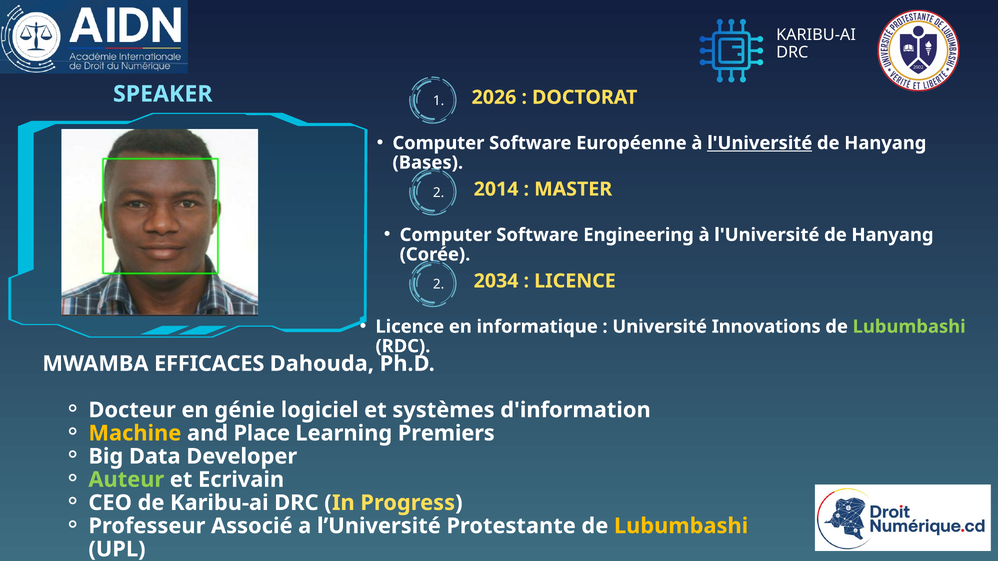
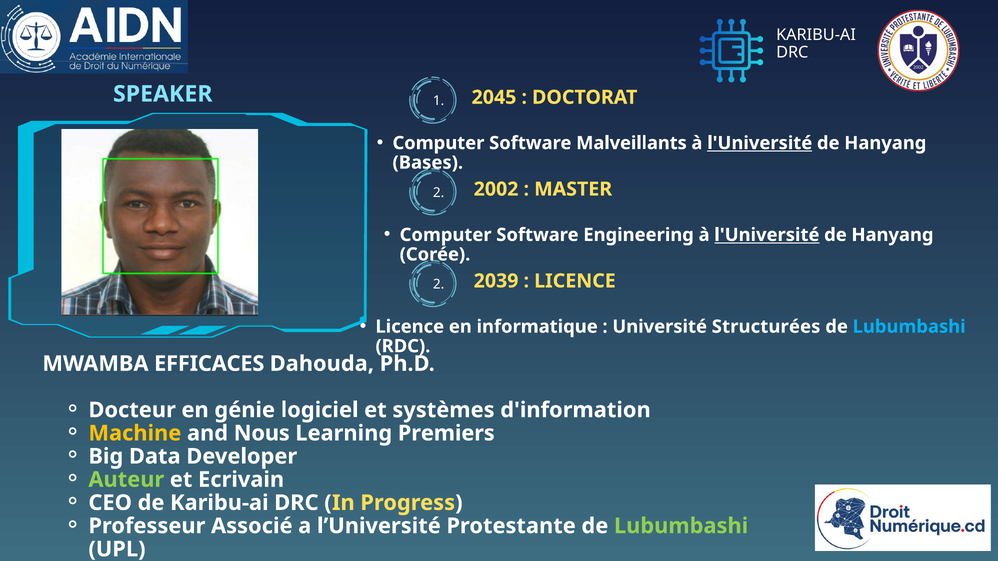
2026: 2026 -> 2045
Européenne: Européenne -> Malveillants
2014: 2014 -> 2002
l'Université at (767, 235) underline: none -> present
2034: 2034 -> 2039
Innovations: Innovations -> Structurées
Lubumbashi at (909, 327) colour: light green -> light blue
Place: Place -> Nous
Lubumbashi at (681, 526) colour: yellow -> light green
